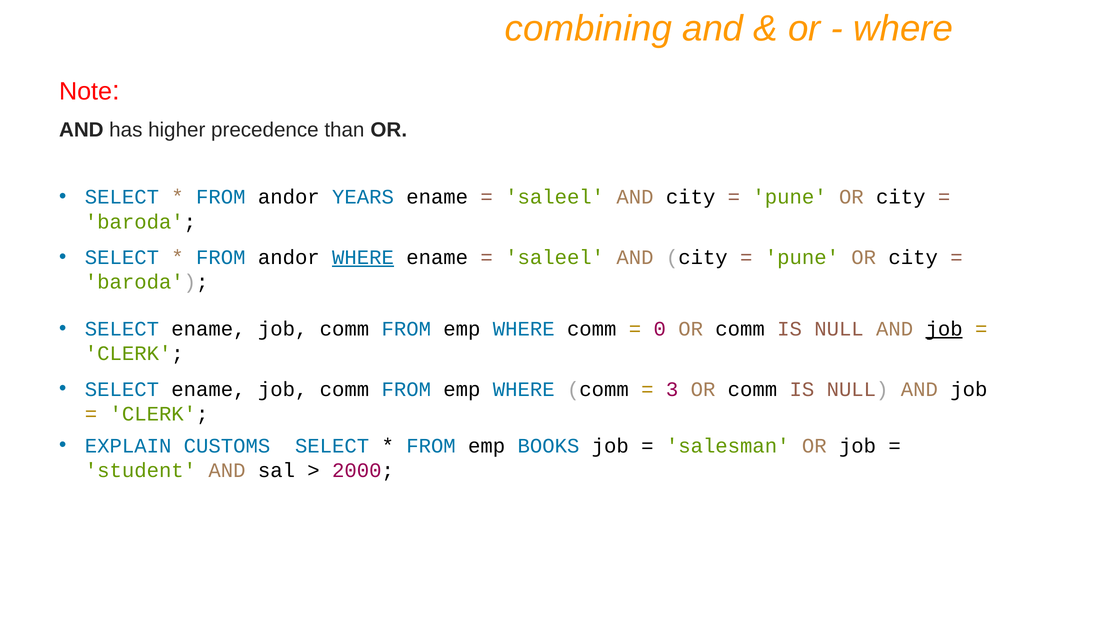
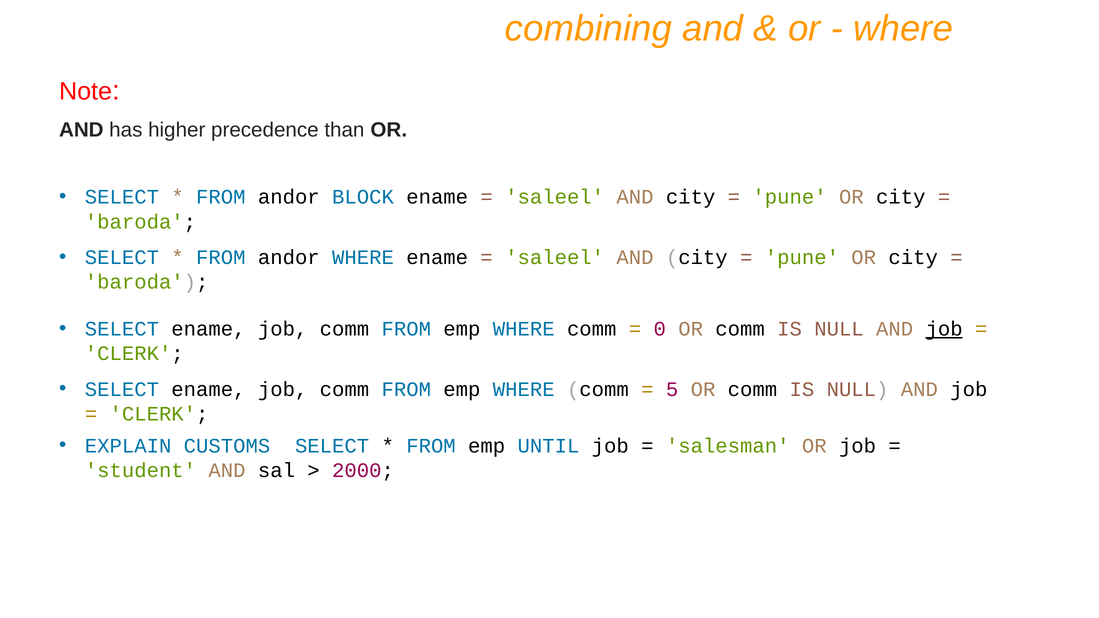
YEARS: YEARS -> BLOCK
WHERE at (363, 258) underline: present -> none
3: 3 -> 5
BOOKS: BOOKS -> UNTIL
